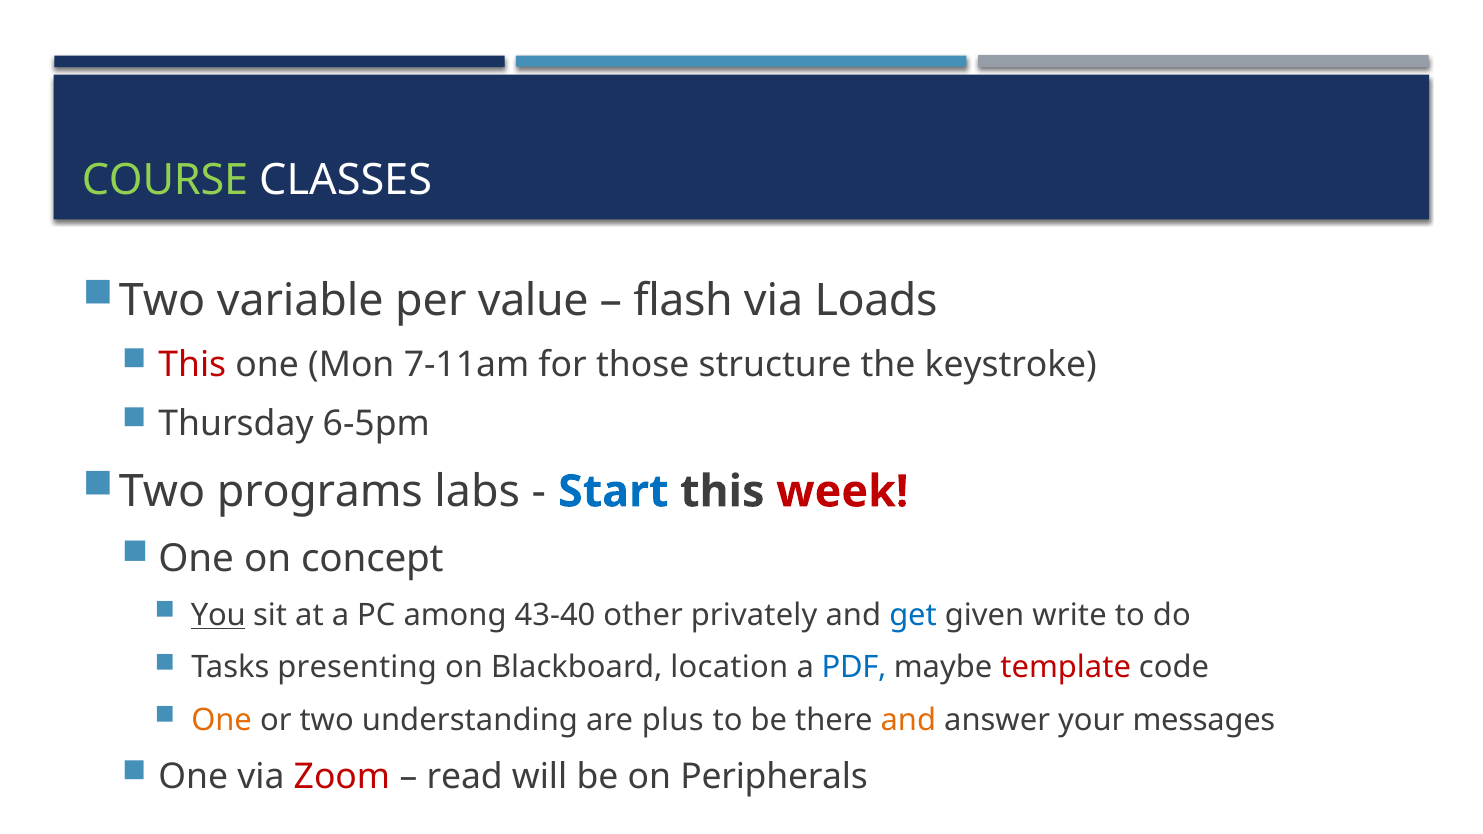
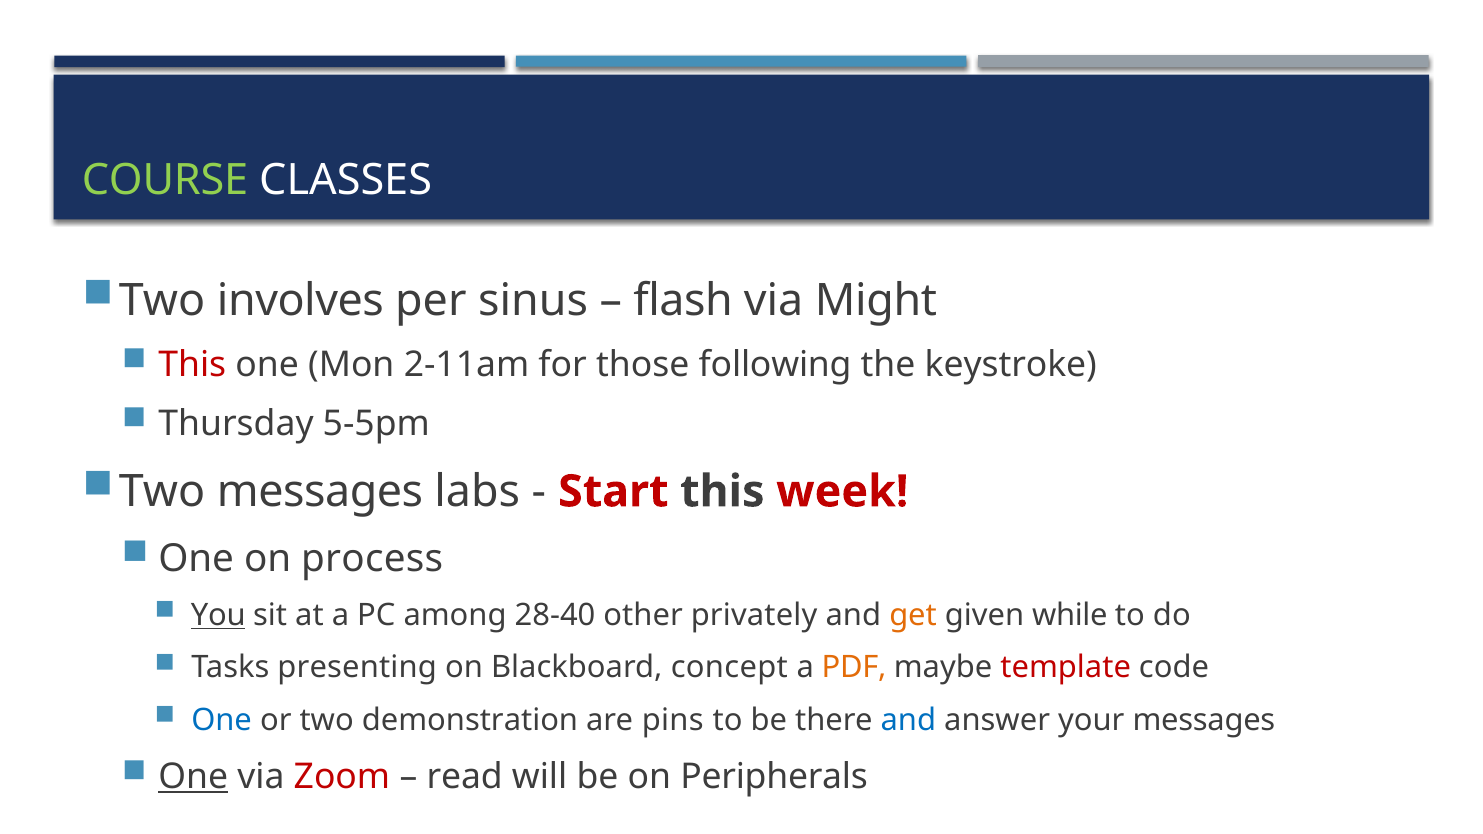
variable: variable -> involves
value: value -> sinus
Loads: Loads -> Might
7-11am: 7-11am -> 2-11am
structure: structure -> following
6-5pm: 6-5pm -> 5-5pm
Two programs: programs -> messages
Start colour: blue -> red
concept: concept -> process
43-40: 43-40 -> 28-40
get colour: blue -> orange
write: write -> while
location: location -> concept
PDF colour: blue -> orange
One at (222, 720) colour: orange -> blue
understanding: understanding -> demonstration
plus: plus -> pins
and at (908, 720) colour: orange -> blue
One at (193, 777) underline: none -> present
